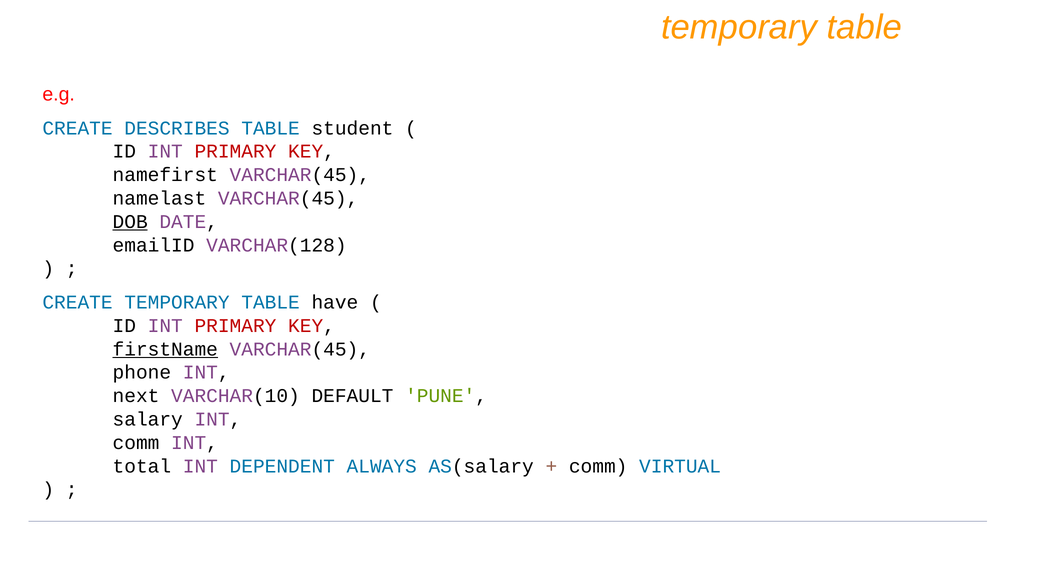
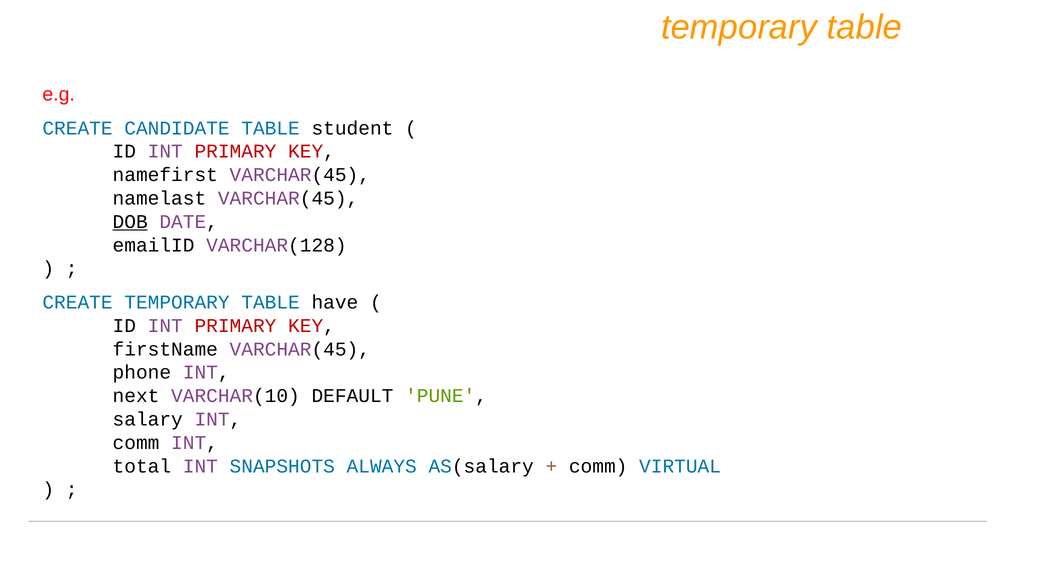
DESCRIBES: DESCRIBES -> CANDIDATE
firstName underline: present -> none
DEPENDENT: DEPENDENT -> SNAPSHOTS
